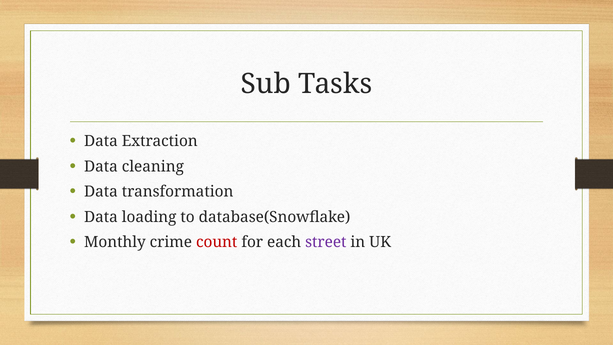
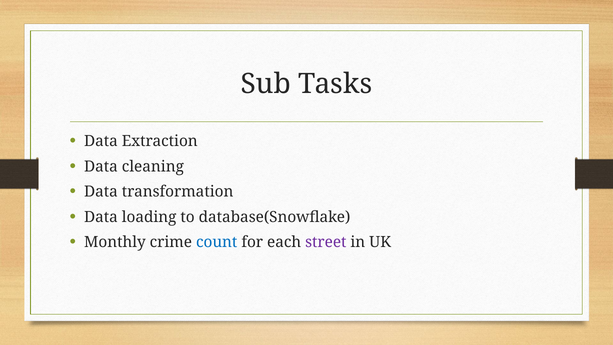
count colour: red -> blue
